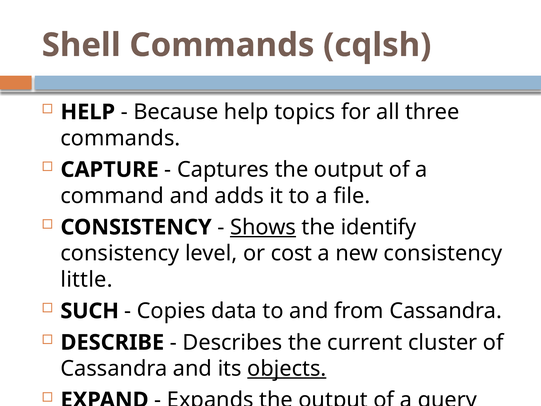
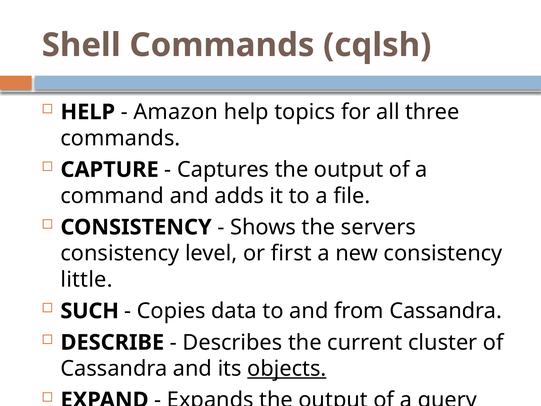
Because: Because -> Amazon
Shows underline: present -> none
identify: identify -> servers
cost: cost -> first
